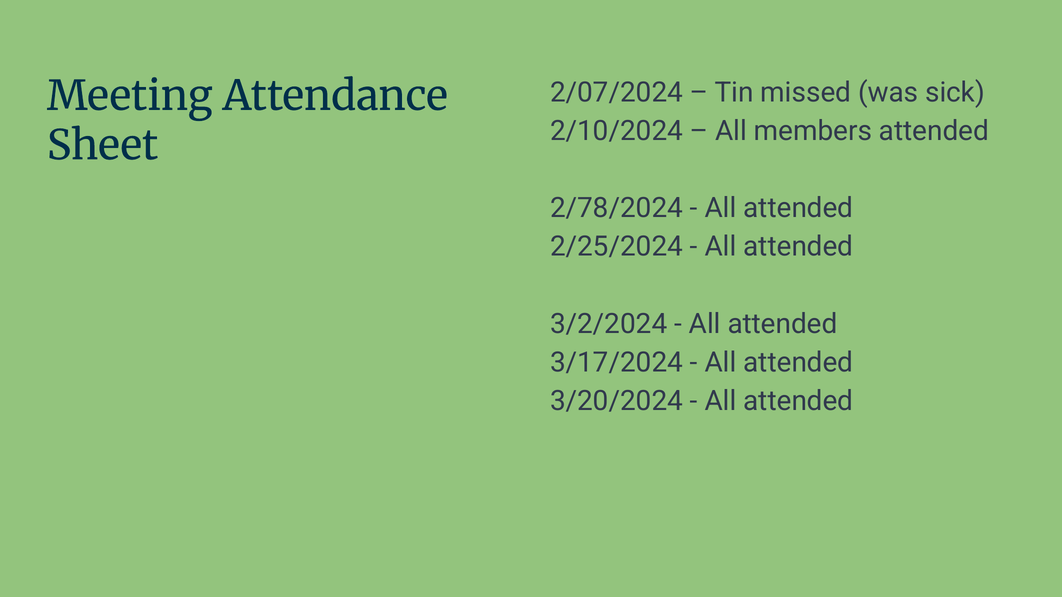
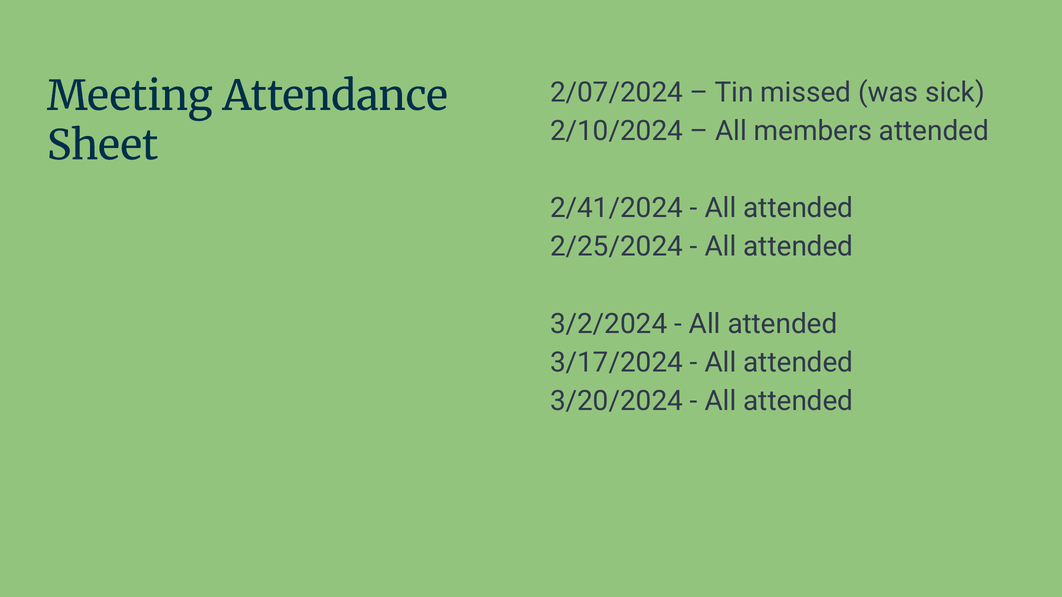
2/78/2024: 2/78/2024 -> 2/41/2024
